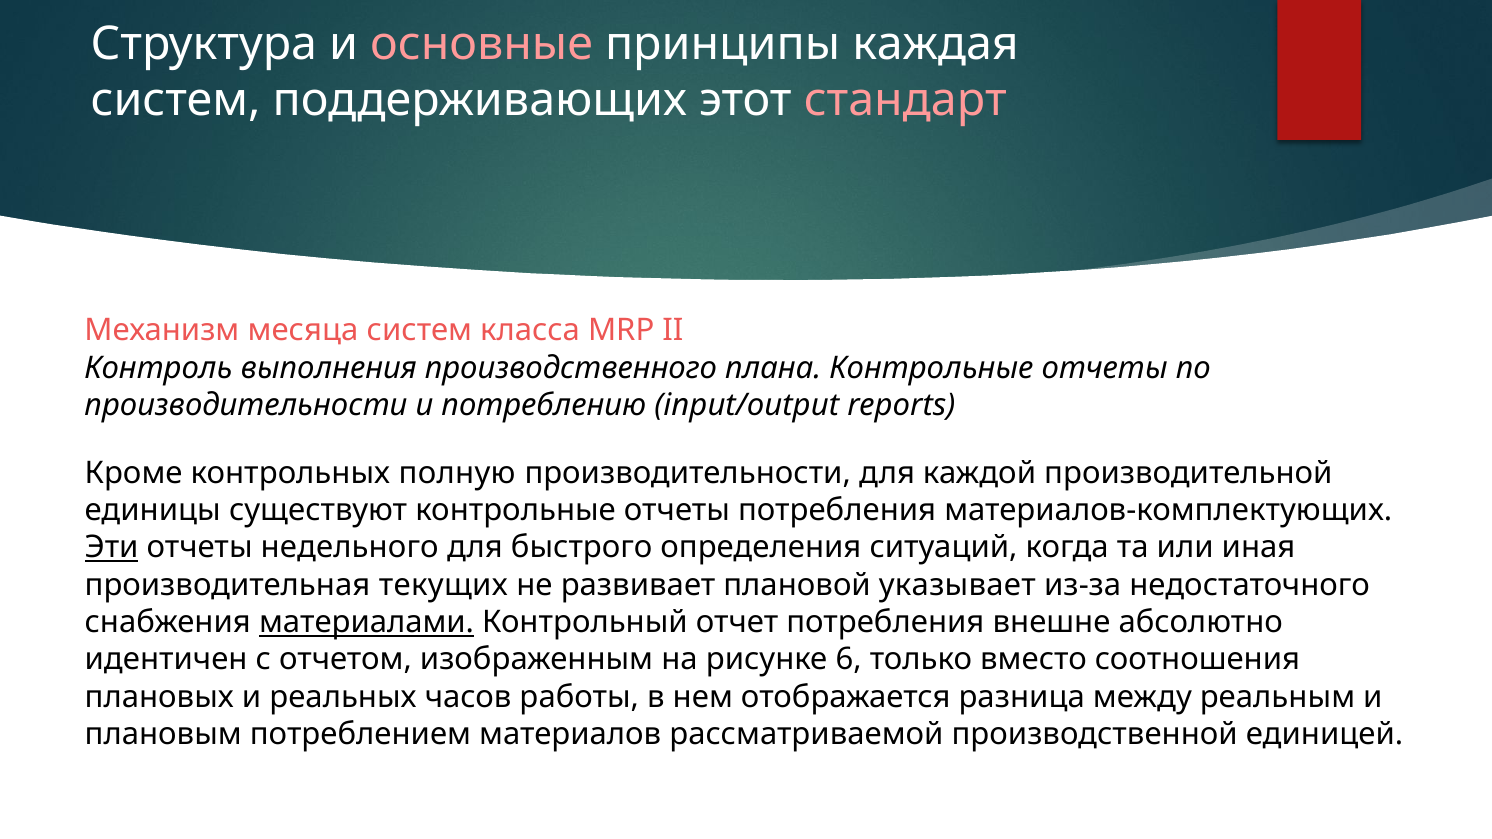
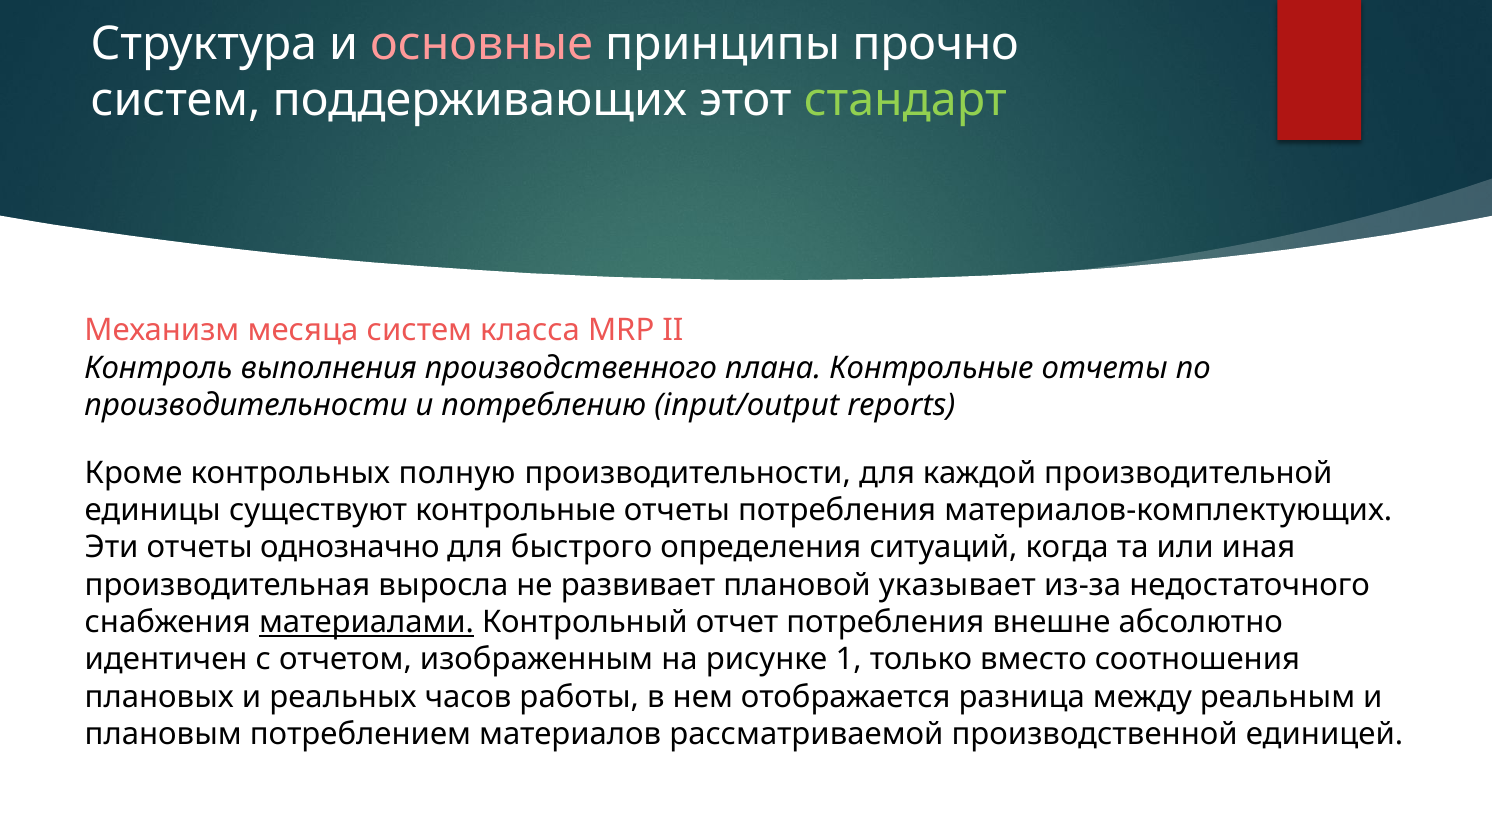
каждая: каждая -> прочно
стандарт colour: pink -> light green
Эти underline: present -> none
недельного: недельного -> однозначно
текущих: текущих -> выросла
6: 6 -> 1
